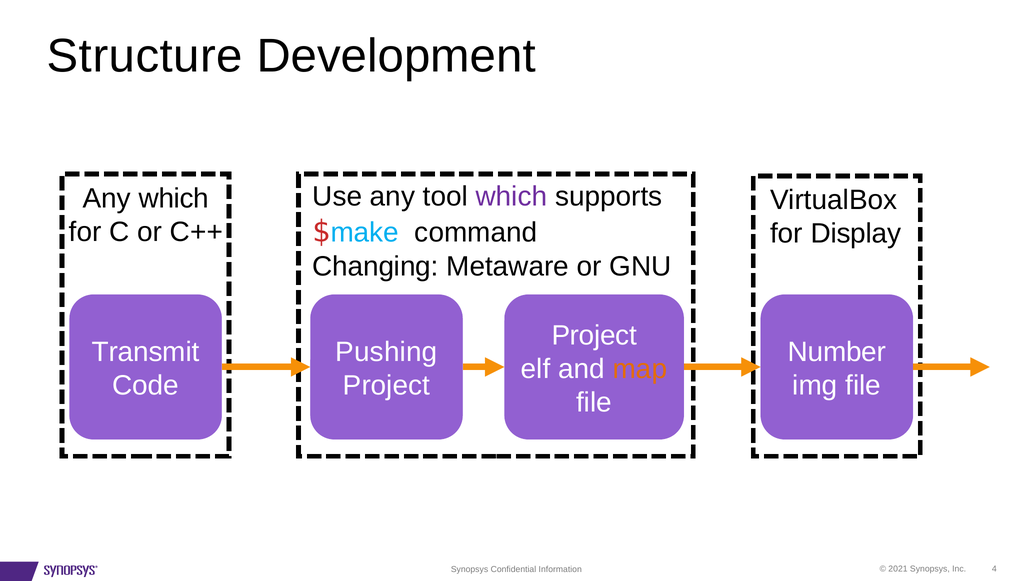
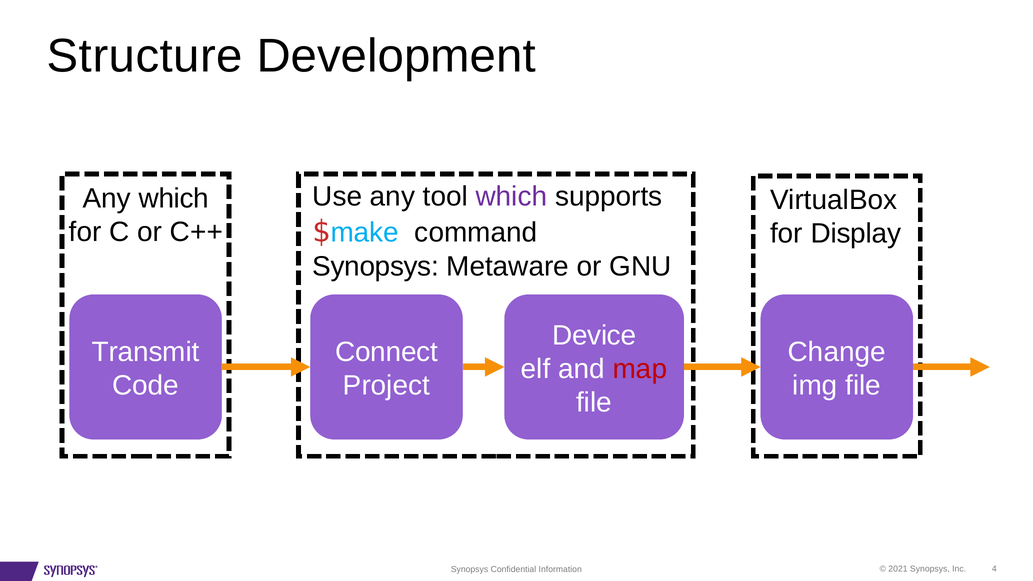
Changing at (375, 266): Changing -> Synopsys
Project at (594, 335): Project -> Device
Pushing: Pushing -> Connect
Number: Number -> Change
map colour: orange -> red
